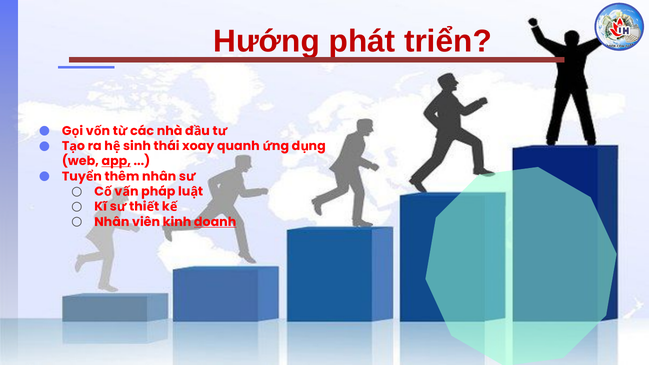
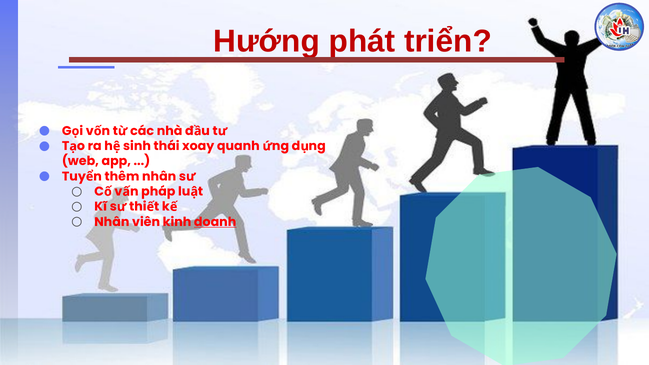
app underline: present -> none
